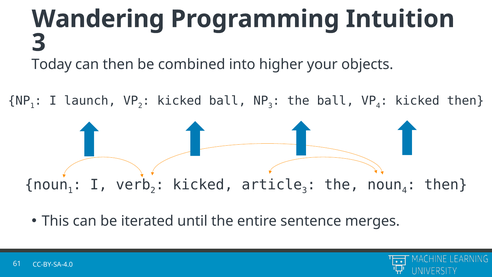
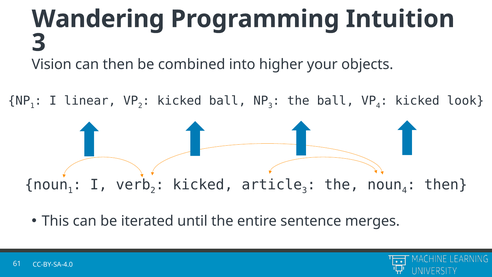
Today: Today -> Vision
launch: launch -> linear
kicked then: then -> look
